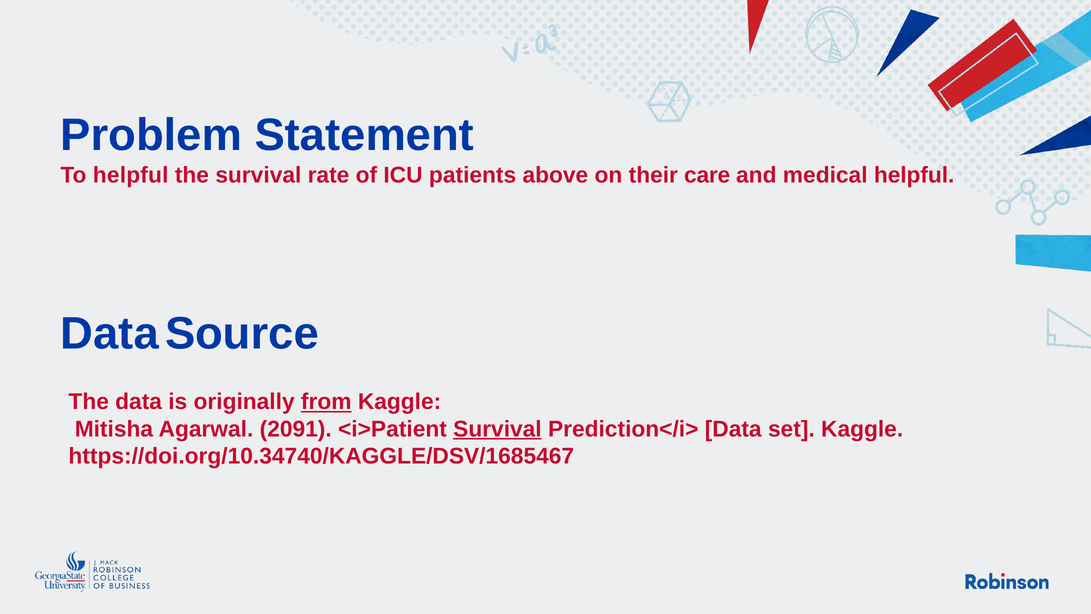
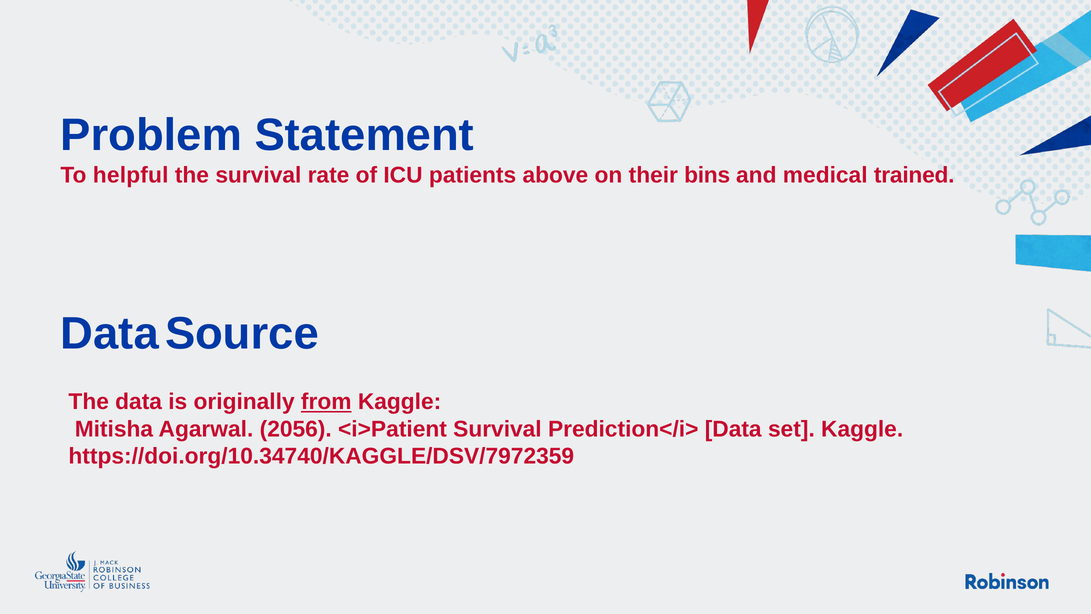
care: care -> bins
medical helpful: helpful -> trained
2091: 2091 -> 2056
Survival at (497, 429) underline: present -> none
https://doi.org/10.34740/KAGGLE/DSV/1685467: https://doi.org/10.34740/KAGGLE/DSV/1685467 -> https://doi.org/10.34740/KAGGLE/DSV/7972359
